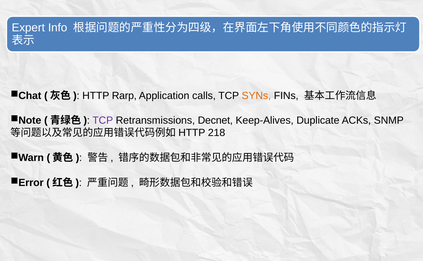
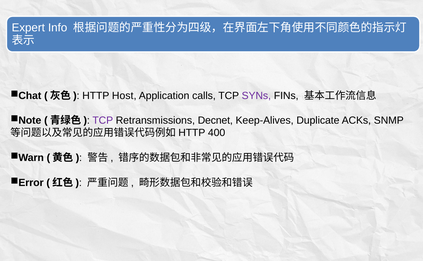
Rarp: Rarp -> Host
SYNs colour: orange -> purple
218: 218 -> 400
